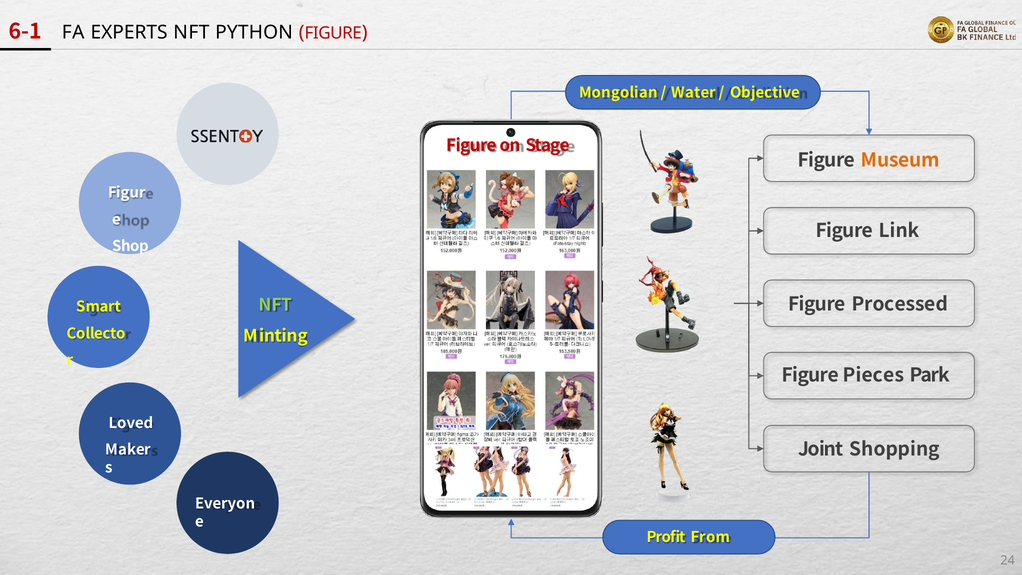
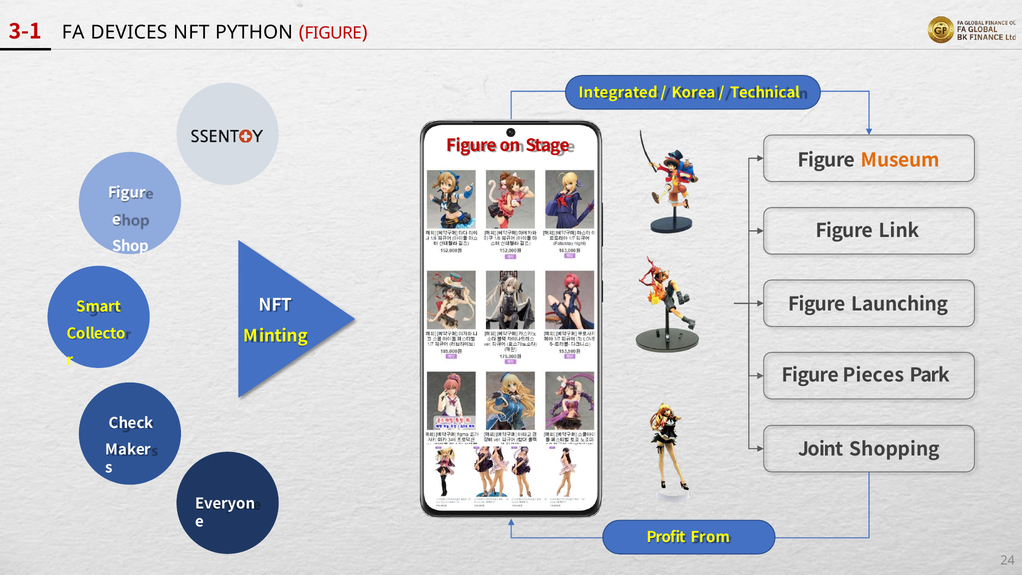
6-1: 6-1 -> 3-1
EXPERTS: EXPERTS -> DEVICES
Mongolian: Mongolian -> Integrated
Water: Water -> Korea
Objective: Objective -> Technical
Processed: Processed -> Launching
NFT at (275, 305) colour: light green -> white
Loved: Loved -> Check
